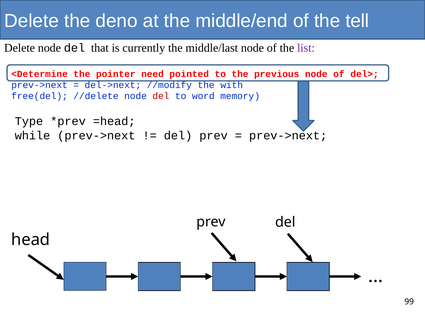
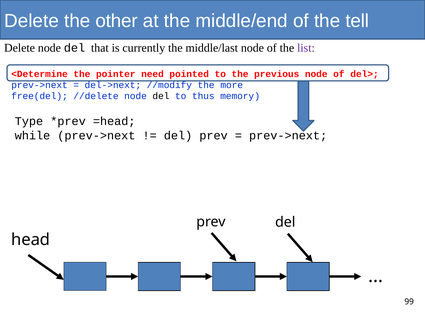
deno: deno -> other
with: with -> more
del at (161, 96) colour: red -> black
word: word -> thus
